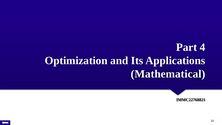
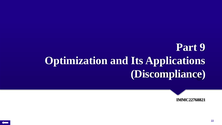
4: 4 -> 9
Mathematical: Mathematical -> Discompliance
